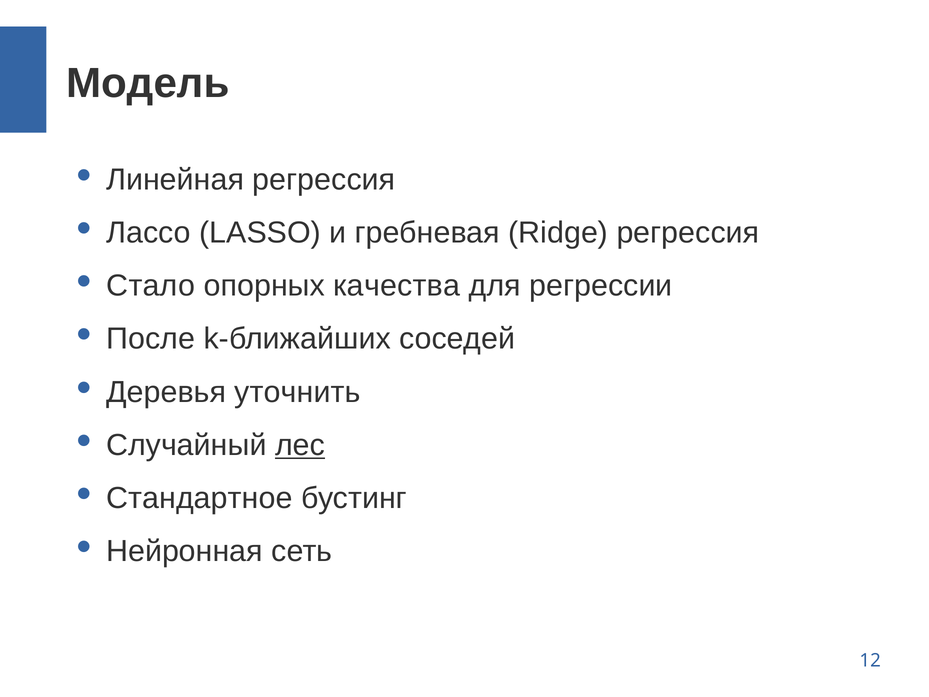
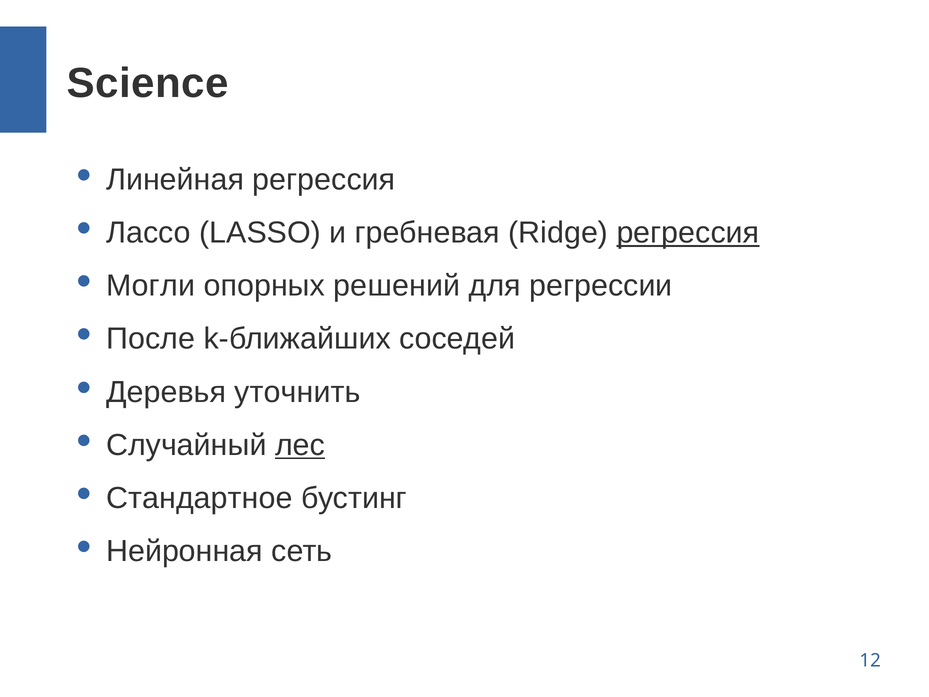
Модель: Модель -> Science
регрессия at (688, 233) underline: none -> present
Стало: Стало -> Могли
качества: качества -> решений
